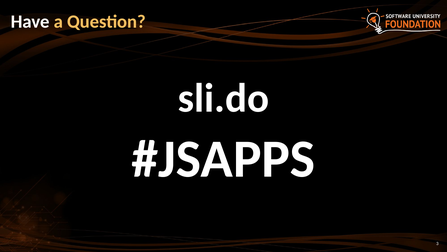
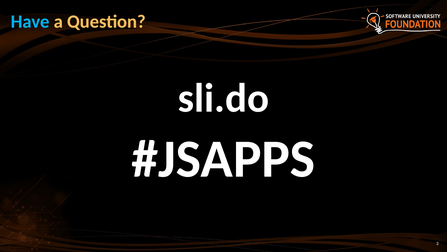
Have colour: white -> light blue
